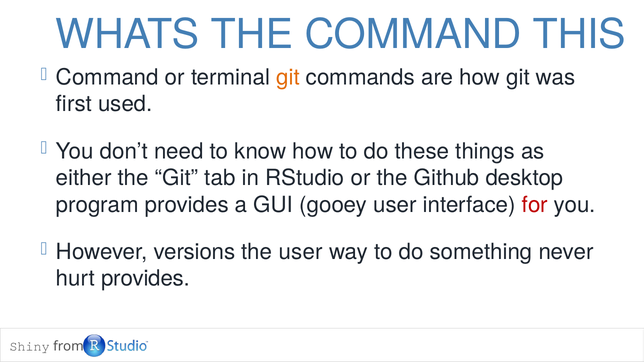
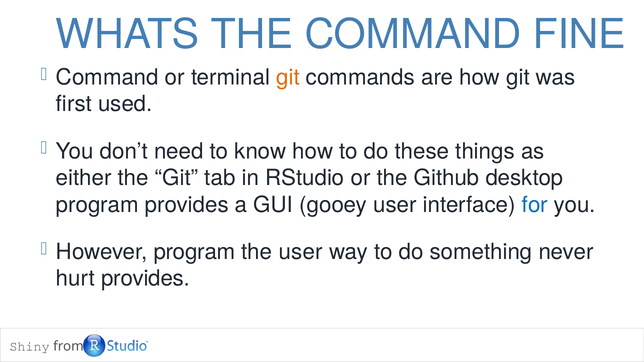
THIS: THIS -> FINE
for colour: red -> blue
However versions: versions -> program
